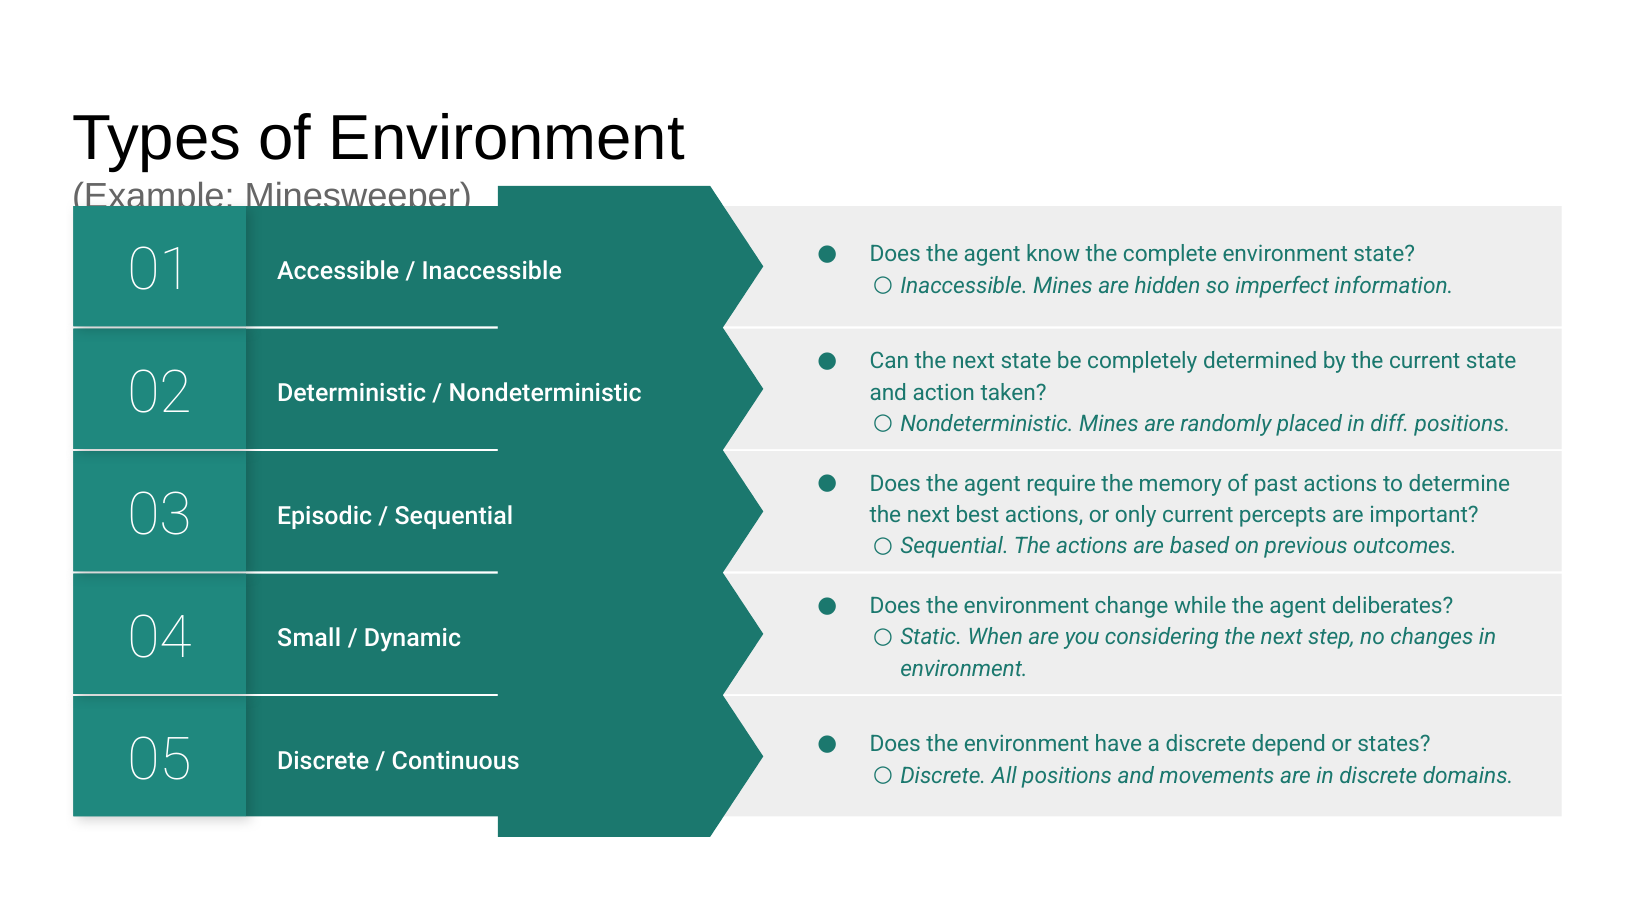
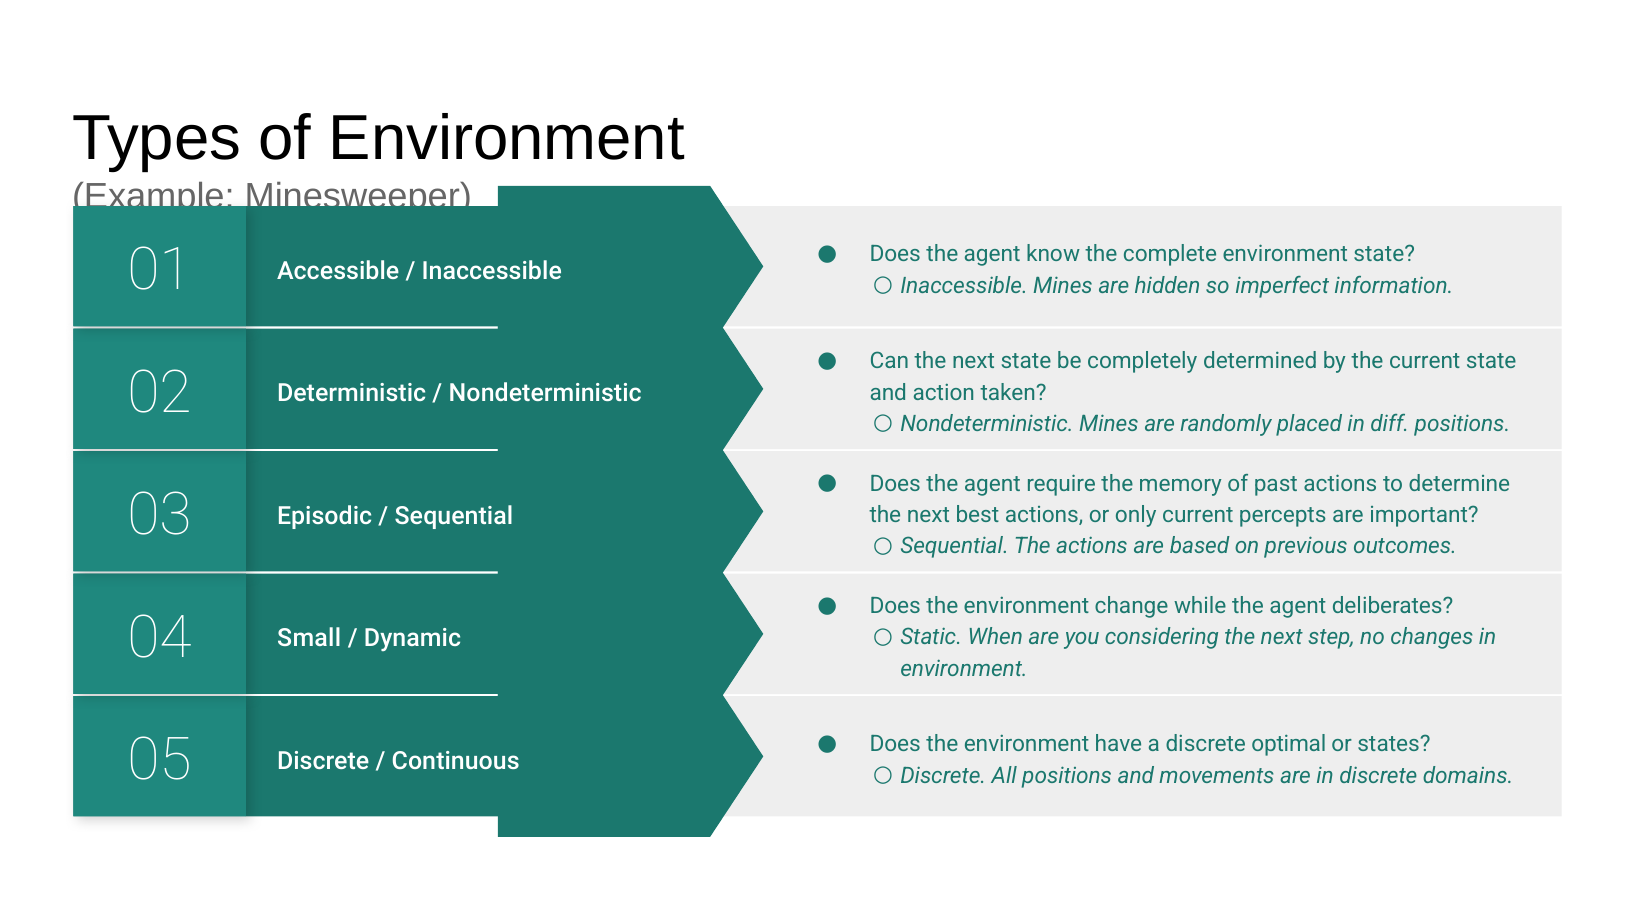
depend: depend -> optimal
